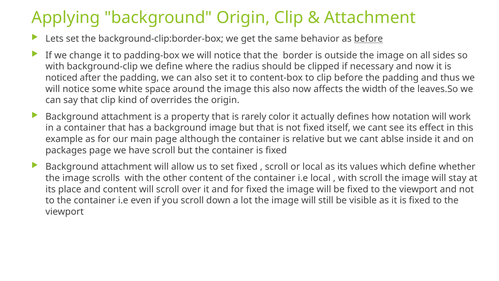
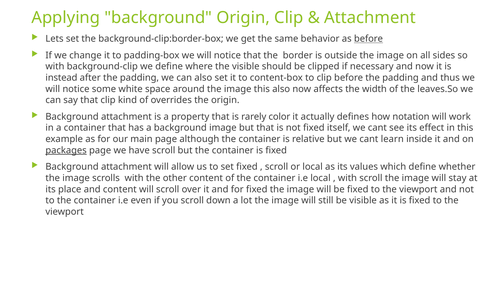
the radius: radius -> visible
noticed: noticed -> instead
ablse: ablse -> learn
packages underline: none -> present
